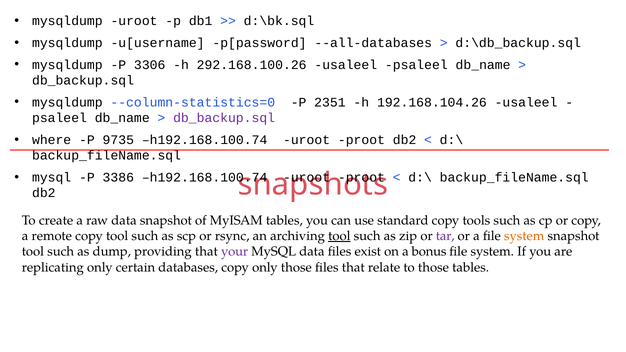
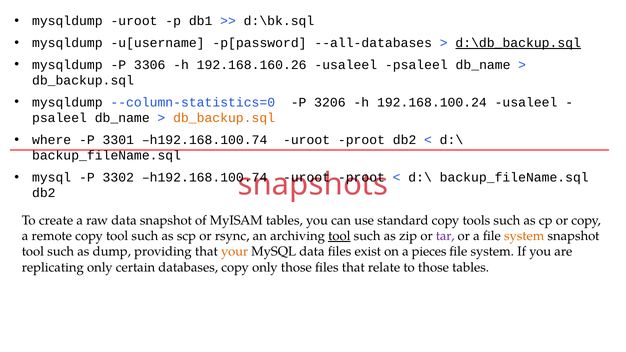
d:\db_backup.sql underline: none -> present
292.168.100.26: 292.168.100.26 -> 192.168.160.26
2351: 2351 -> 3206
192.168.104.26: 192.168.104.26 -> 192.168.100.24
db_backup.sql at (224, 118) colour: purple -> orange
9735: 9735 -> 3301
3386: 3386 -> 3302
your colour: purple -> orange
bonus: bonus -> pieces
